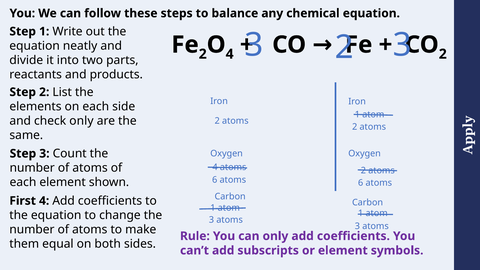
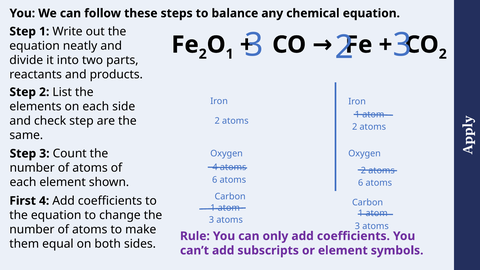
4 at (230, 54): 4 -> 1
check only: only -> step
